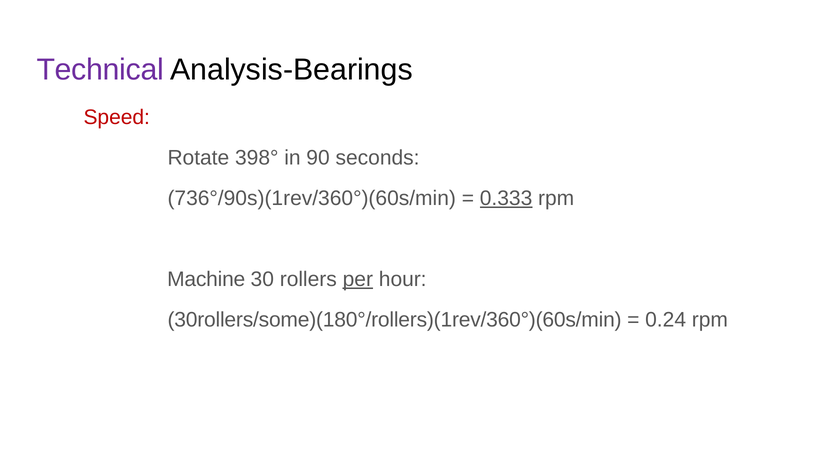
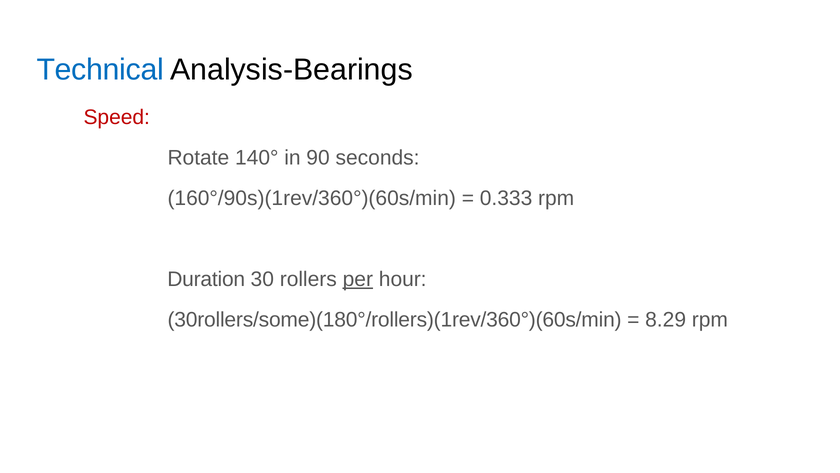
Technical colour: purple -> blue
398°: 398° -> 140°
736°/90s)(1rev/360°)(60s/min: 736°/90s)(1rev/360°)(60s/min -> 160°/90s)(1rev/360°)(60s/min
0.333 underline: present -> none
Machine: Machine -> Duration
0.24: 0.24 -> 8.29
